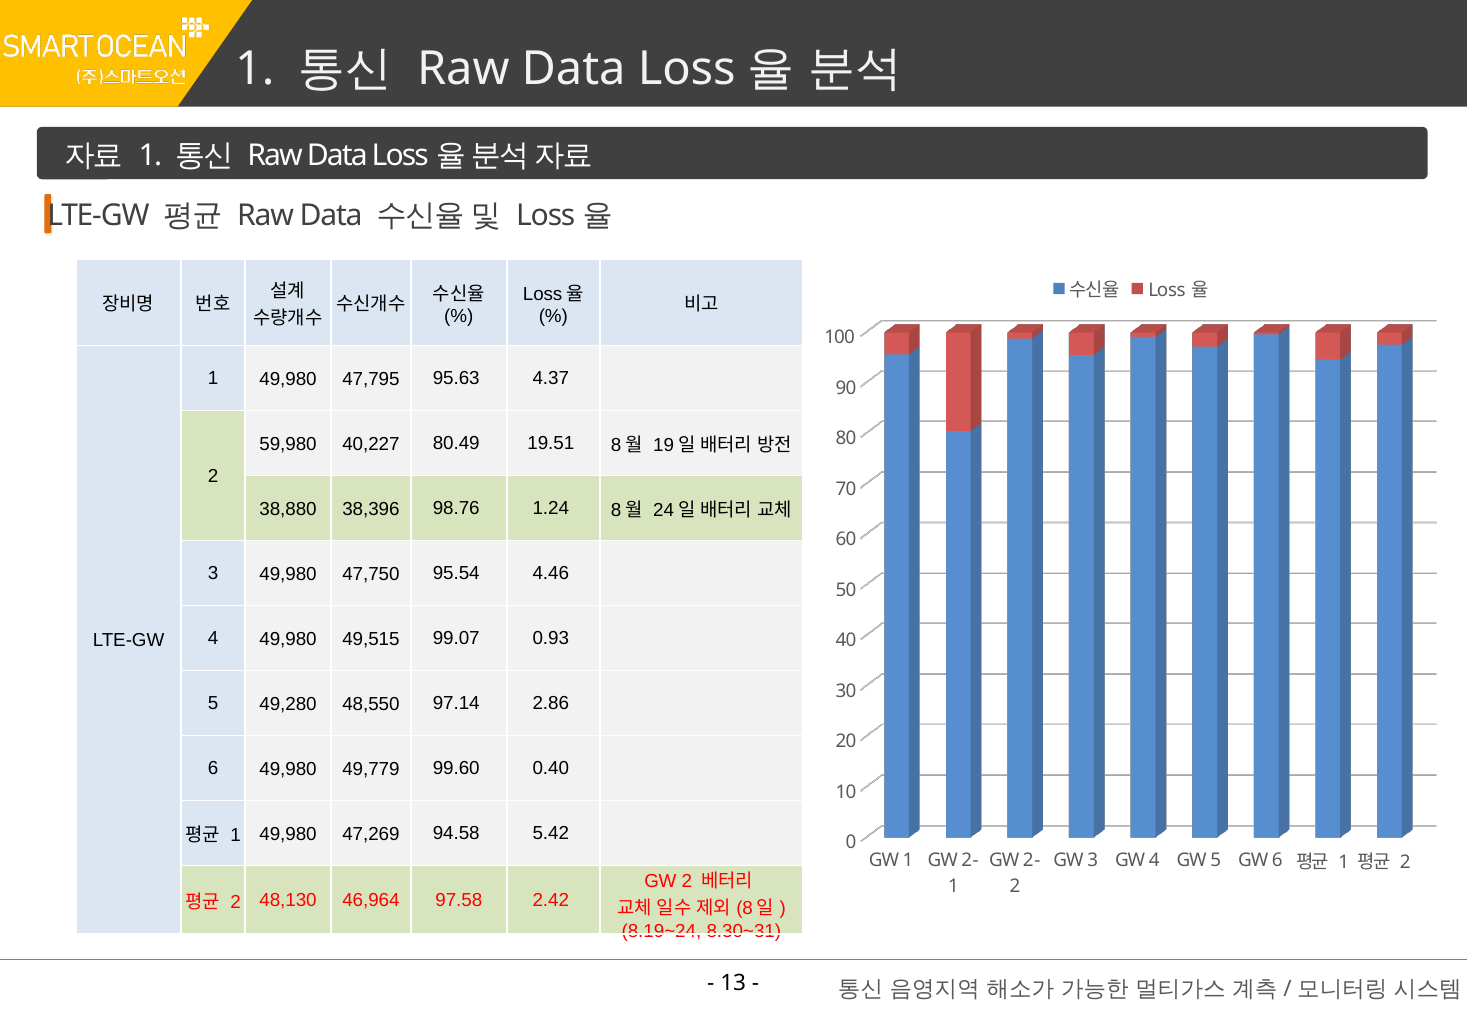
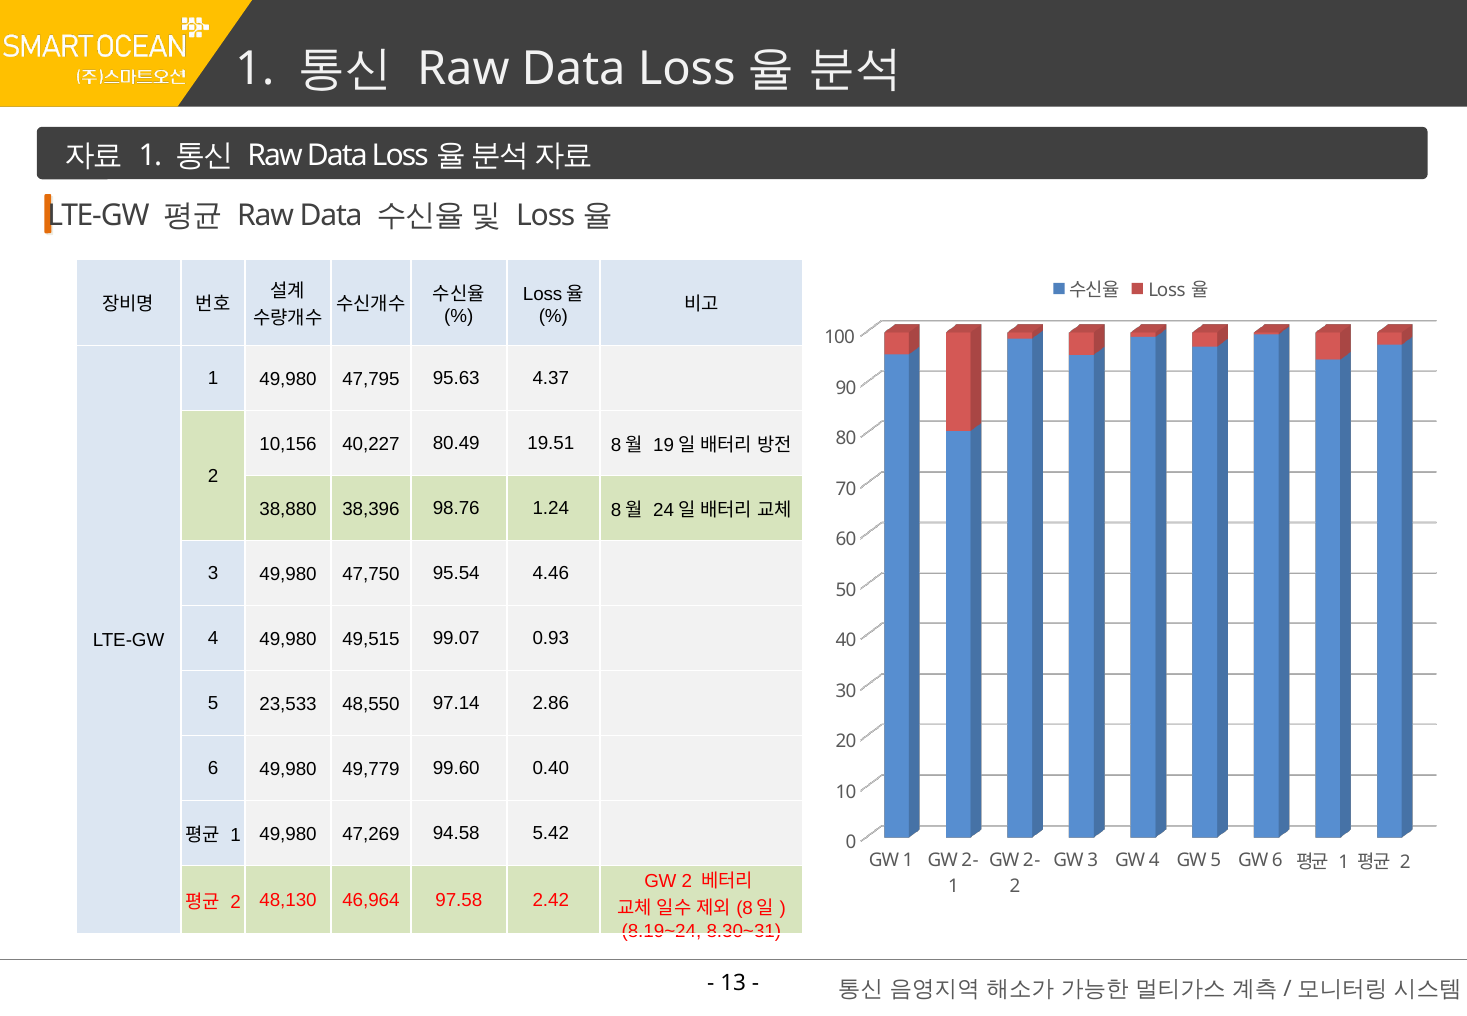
59,980: 59,980 -> 10,156
49,280: 49,280 -> 23,533
